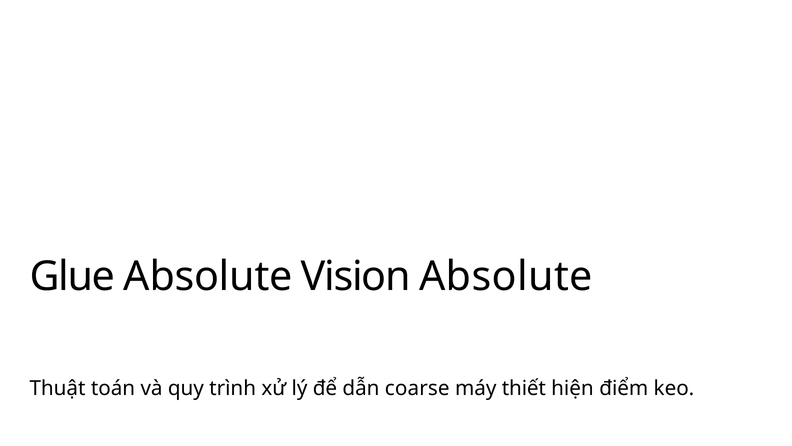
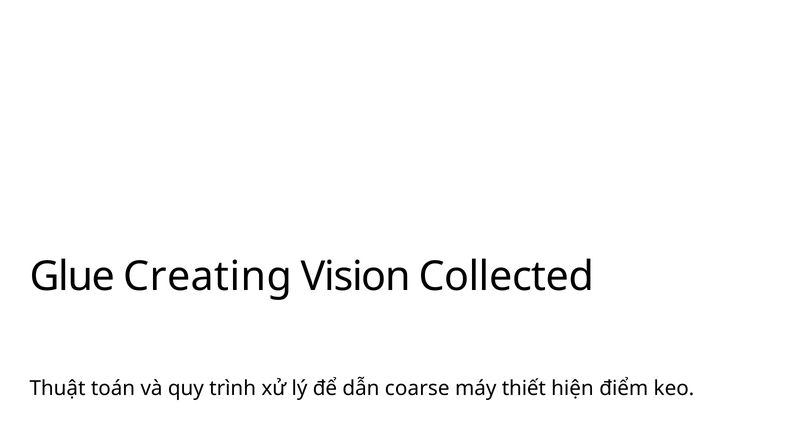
Glue Absolute: Absolute -> Creating
Vision Absolute: Absolute -> Collected
